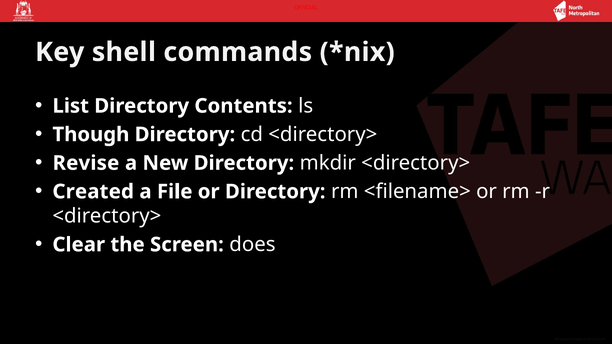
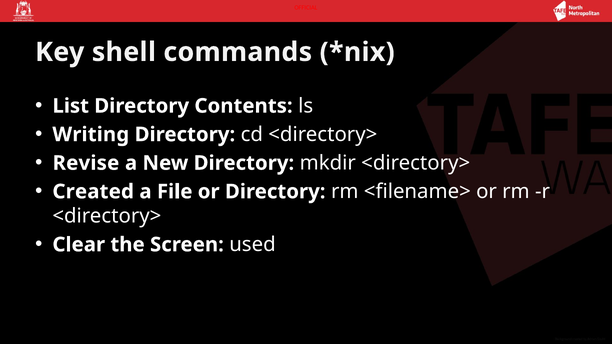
Though: Though -> Writing
does: does -> used
